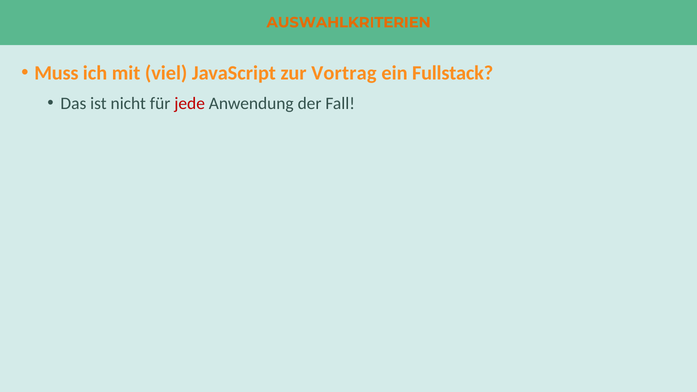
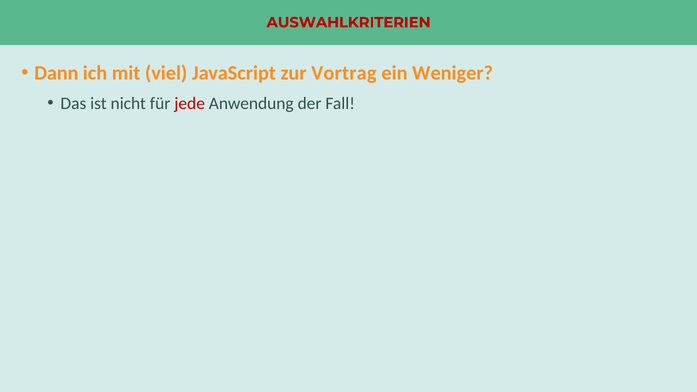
AUSWAHLKRITERIEN colour: orange -> red
Muss: Muss -> Dann
Fullstack: Fullstack -> Weniger
